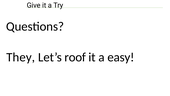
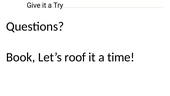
They: They -> Book
easy: easy -> time
